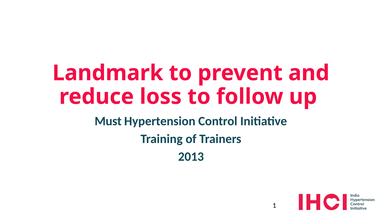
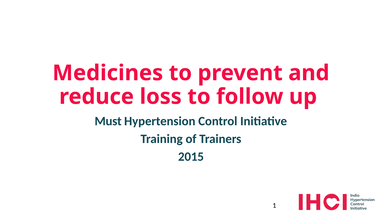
Landmark: Landmark -> Medicines
2013: 2013 -> 2015
